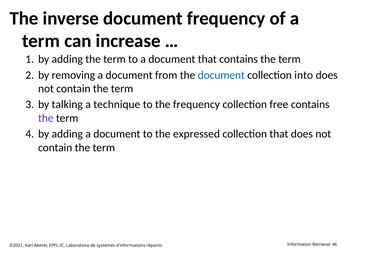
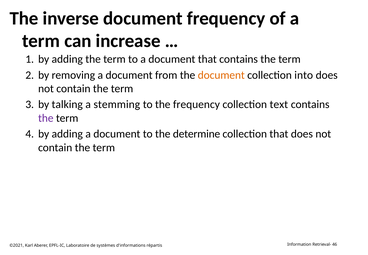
document at (221, 75) colour: blue -> orange
technique: technique -> stemming
free: free -> text
expressed: expressed -> determine
